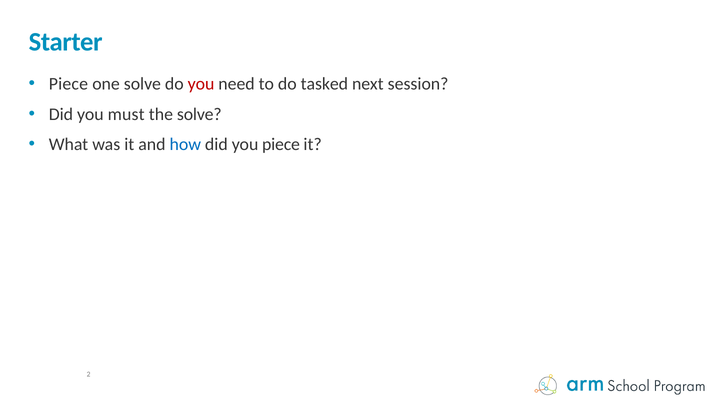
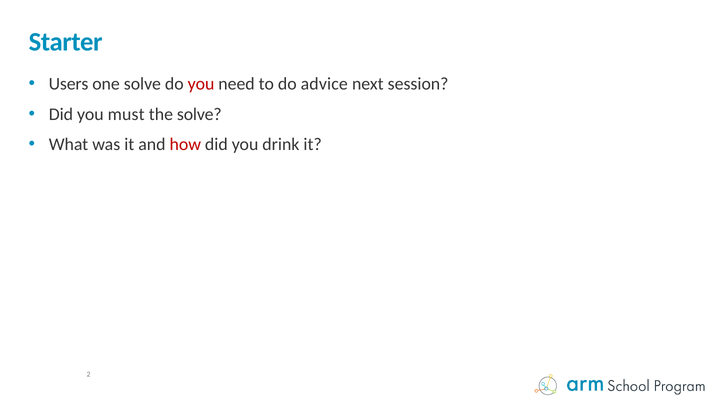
Piece at (68, 84): Piece -> Users
tasked: tasked -> advice
how colour: blue -> red
you piece: piece -> drink
